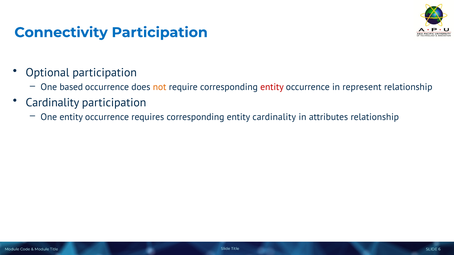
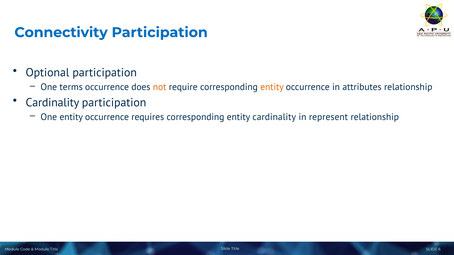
based: based -> terms
entity at (272, 87) colour: red -> orange
represent: represent -> attributes
attributes: attributes -> represent
